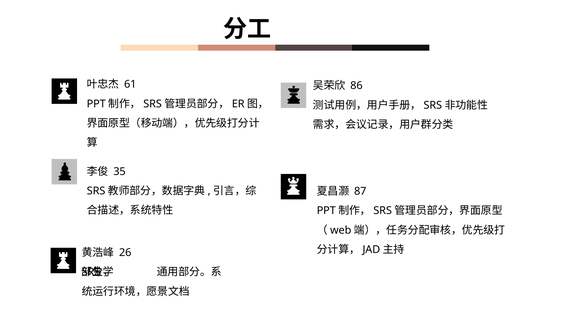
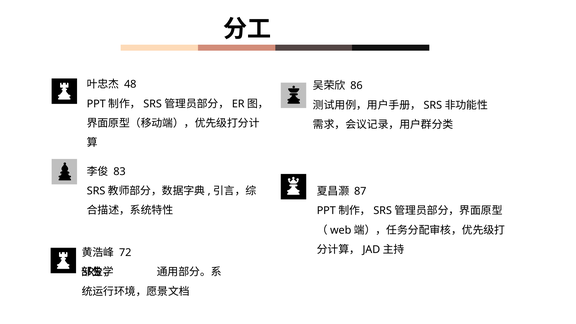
61: 61 -> 48
35: 35 -> 83
26: 26 -> 72
